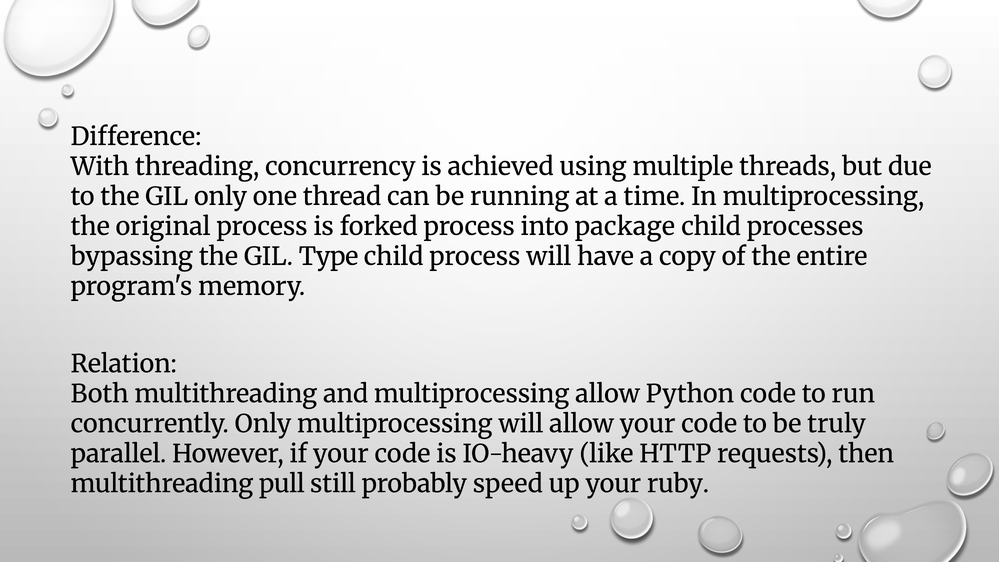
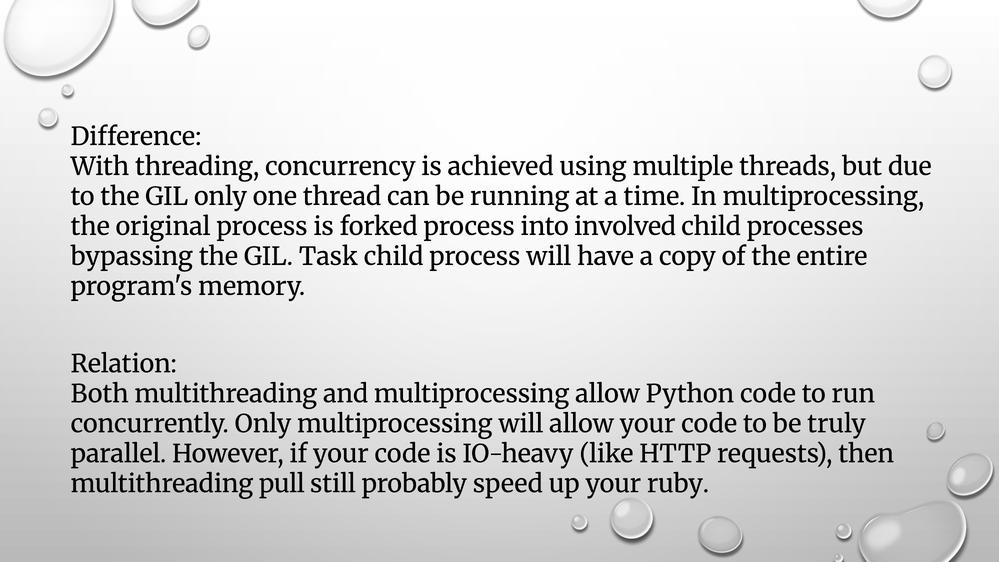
package: package -> involved
Type: Type -> Task
